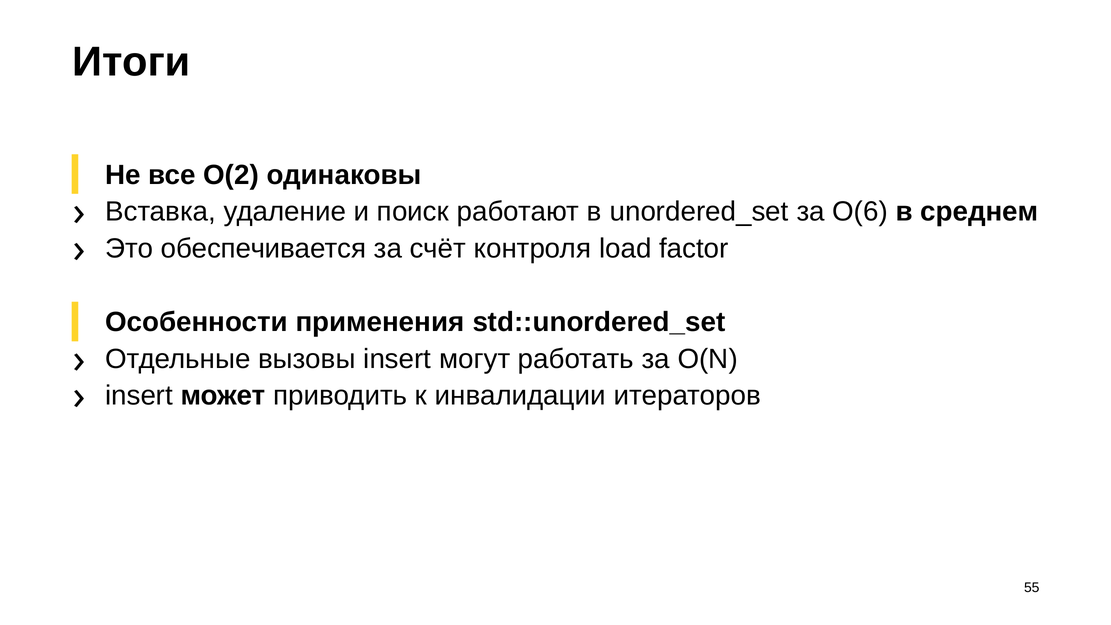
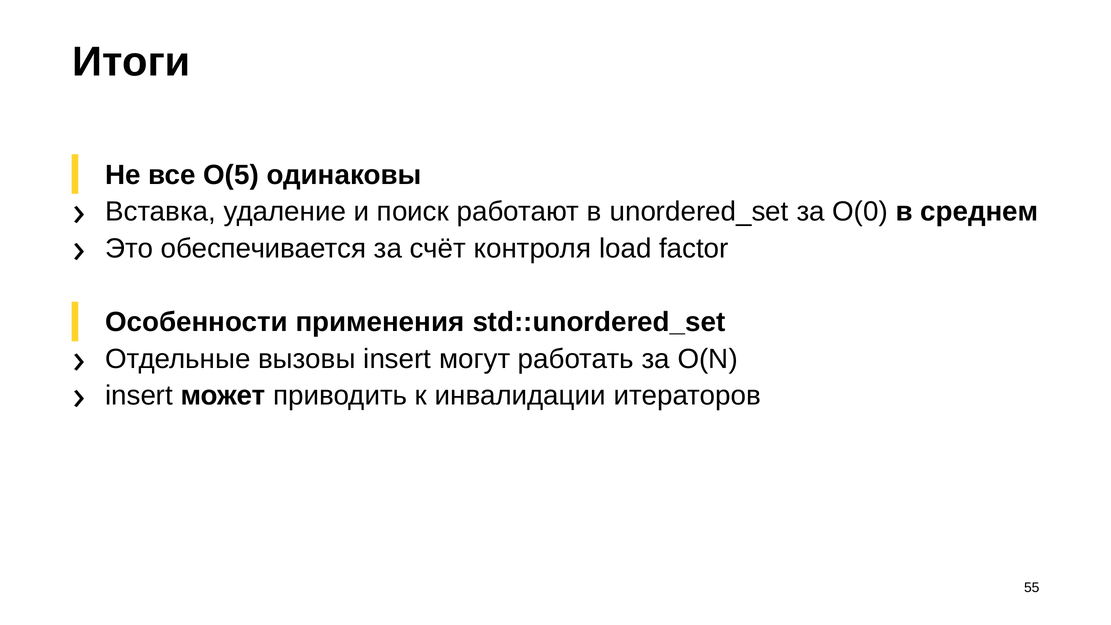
O(2: O(2 -> O(5
O(6: O(6 -> O(0
